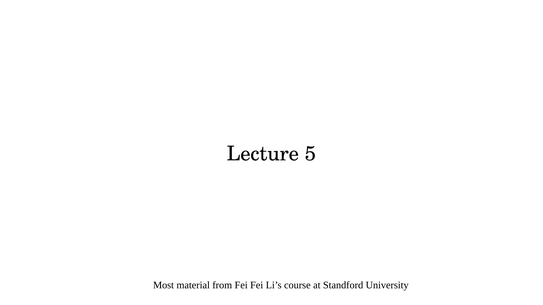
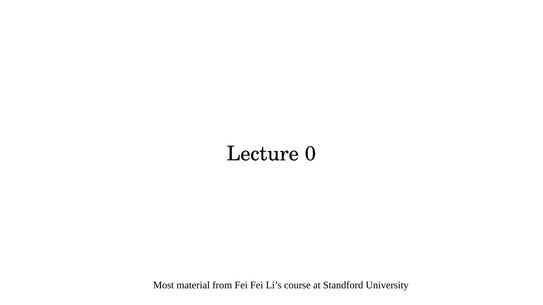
5: 5 -> 0
